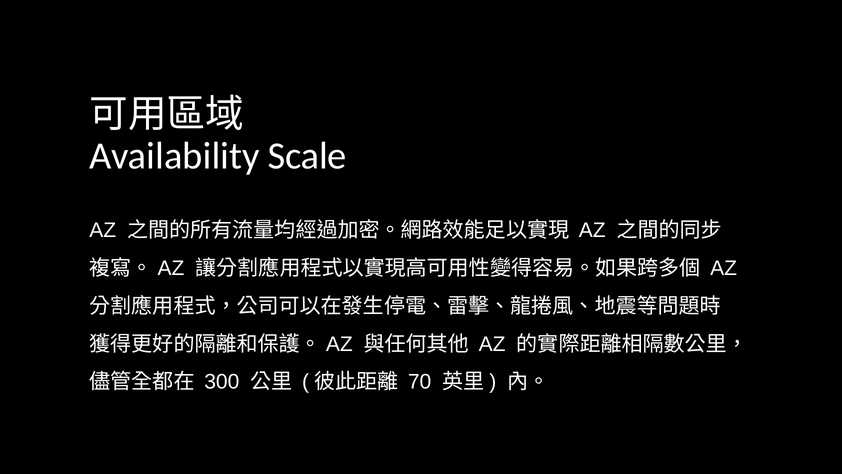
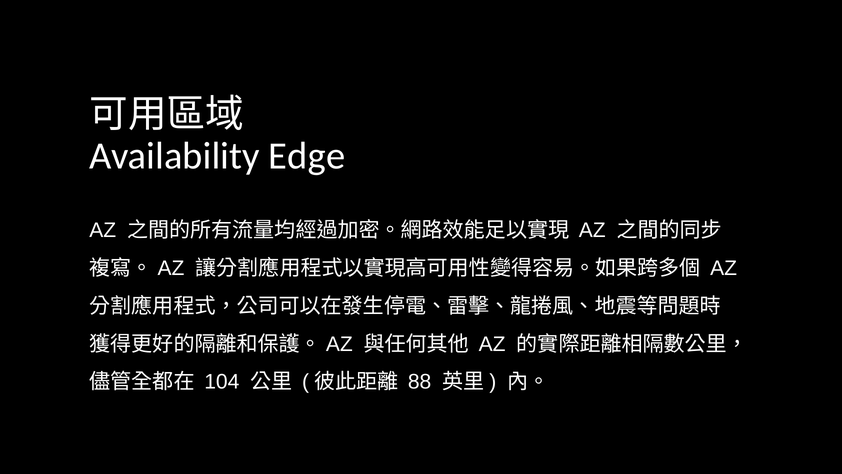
Scale: Scale -> Edge
300: 300 -> 104
70: 70 -> 88
